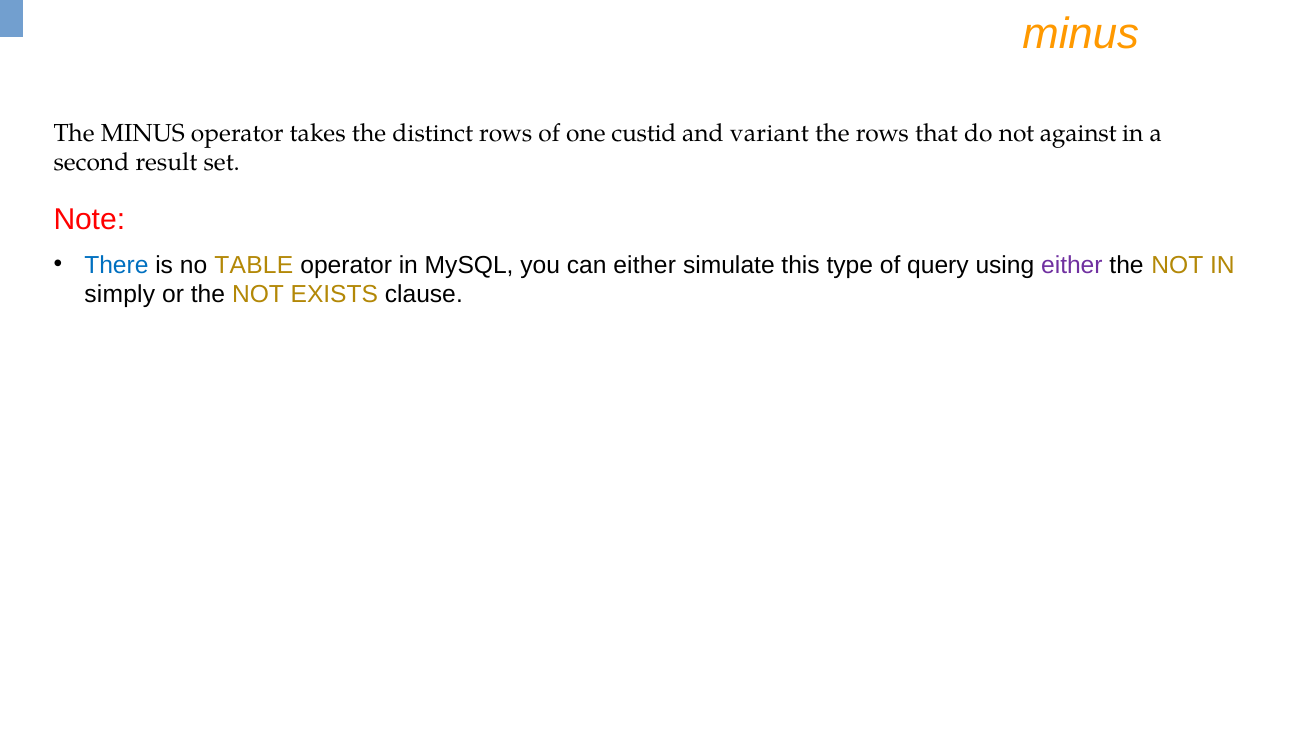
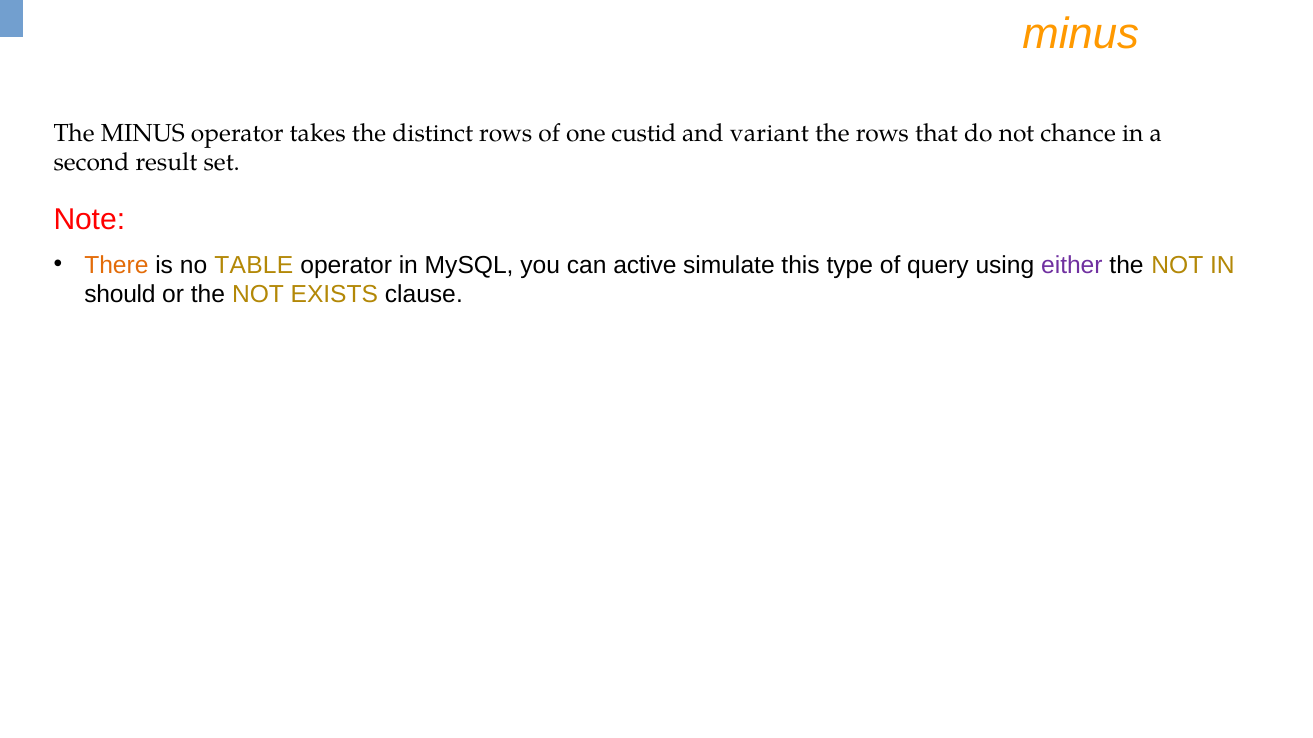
against: against -> chance
There colour: blue -> orange
can either: either -> active
simply: simply -> should
